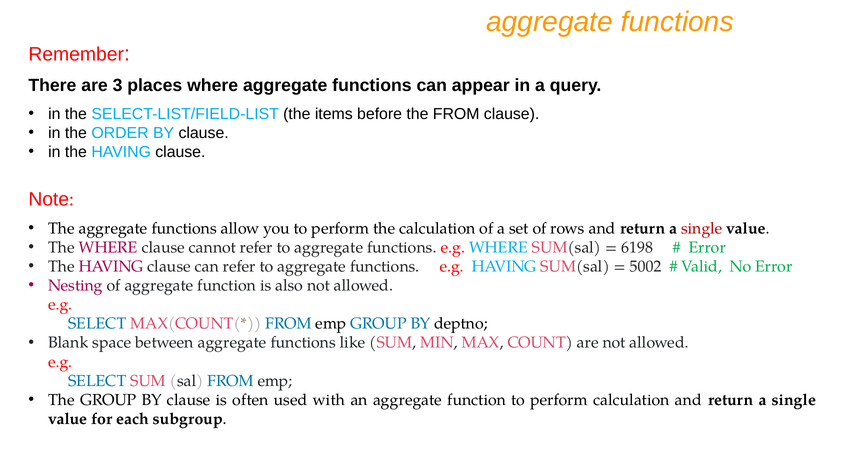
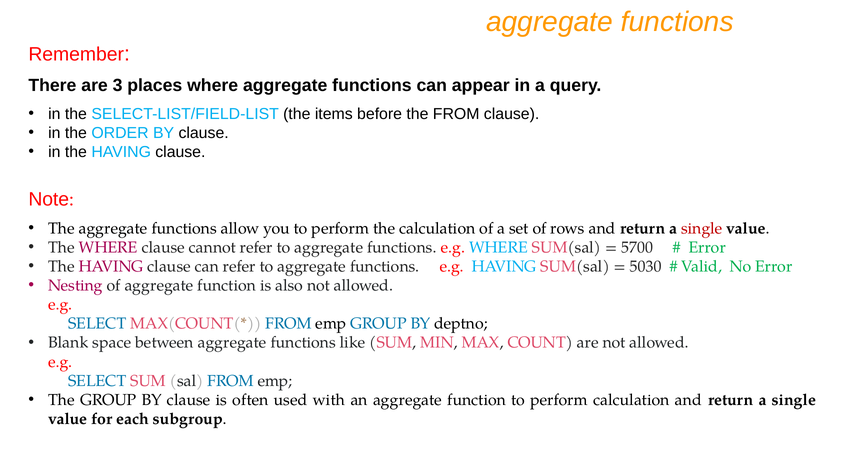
6198: 6198 -> 5700
5002: 5002 -> 5030
